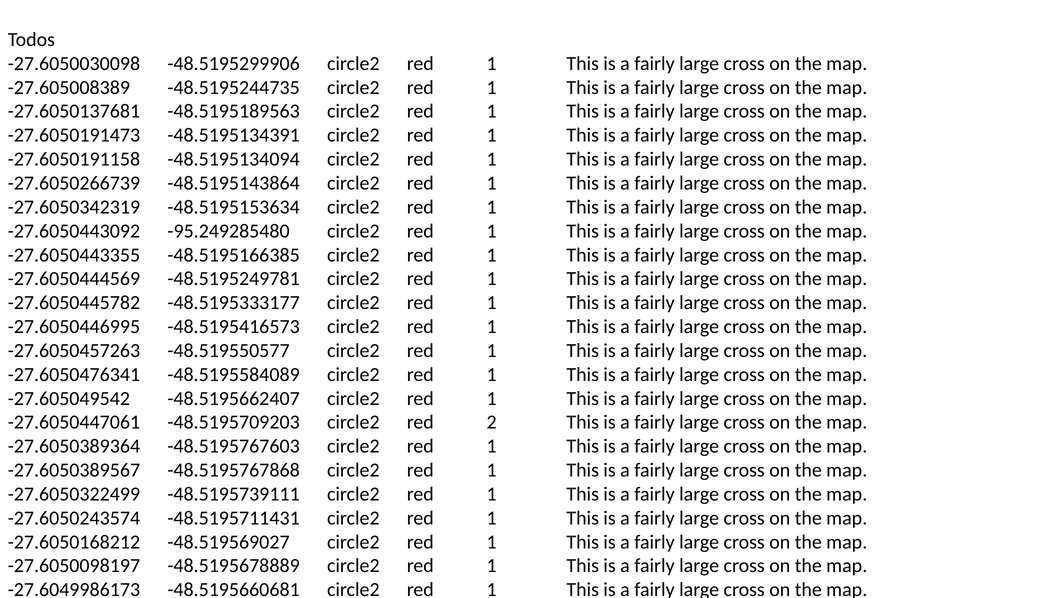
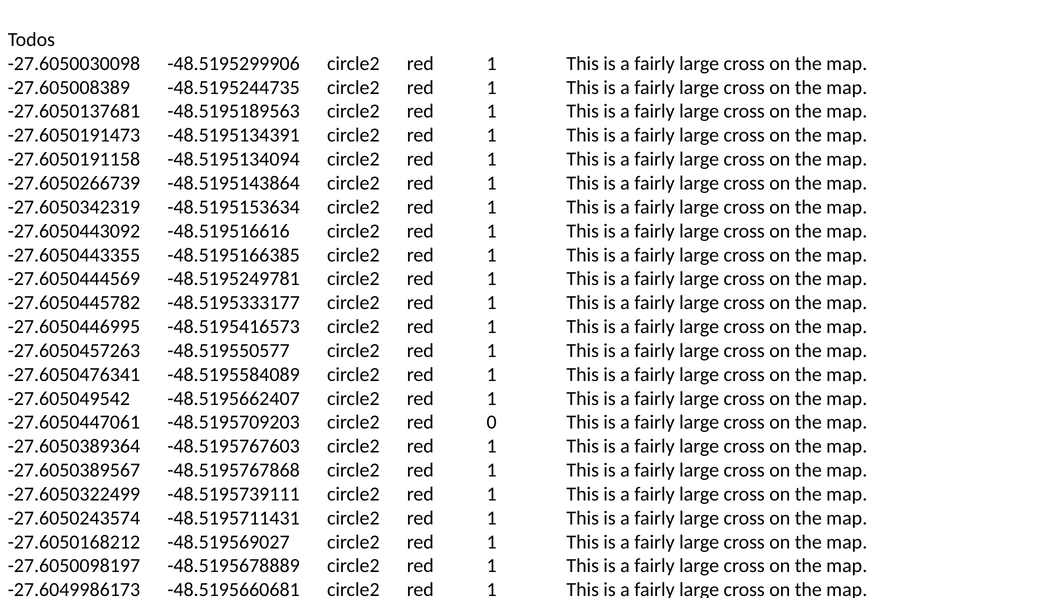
-95.249285480: -95.249285480 -> -48.519516616
2: 2 -> 0
